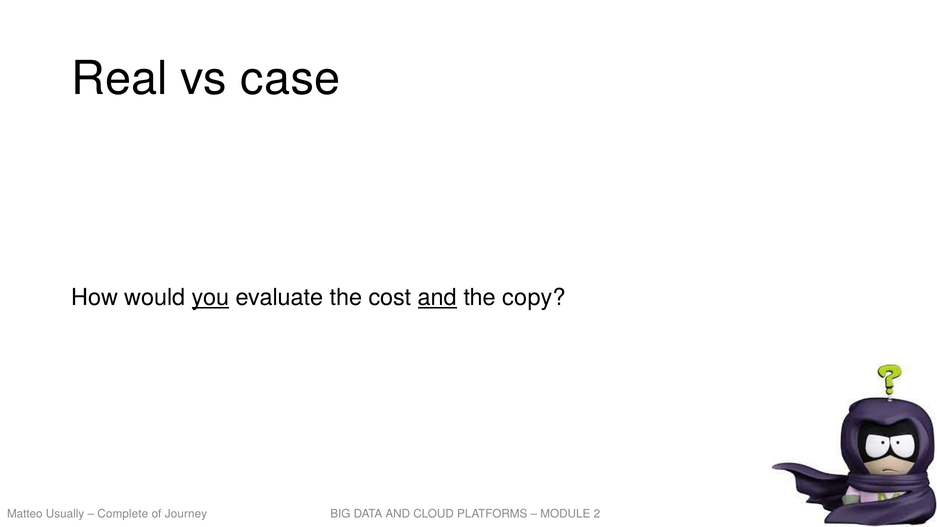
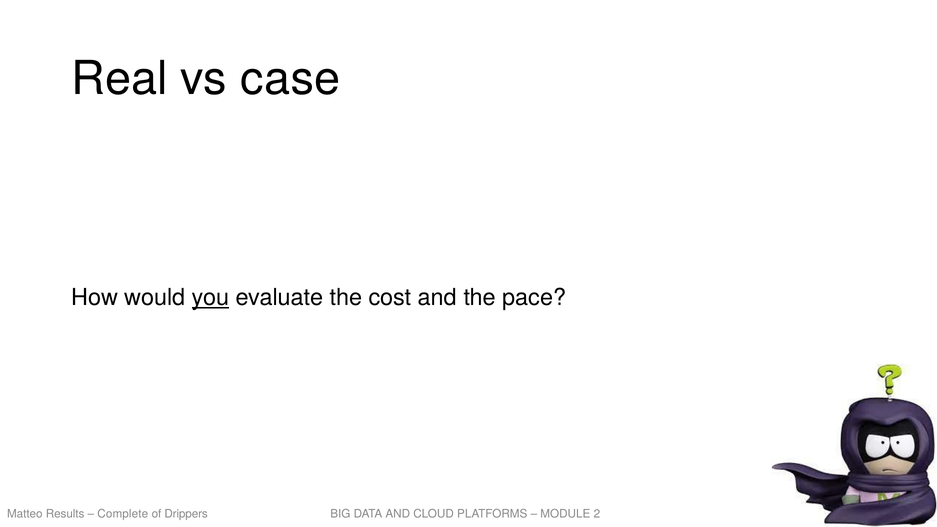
and at (437, 298) underline: present -> none
copy: copy -> pace
Usually: Usually -> Results
Journey: Journey -> Drippers
